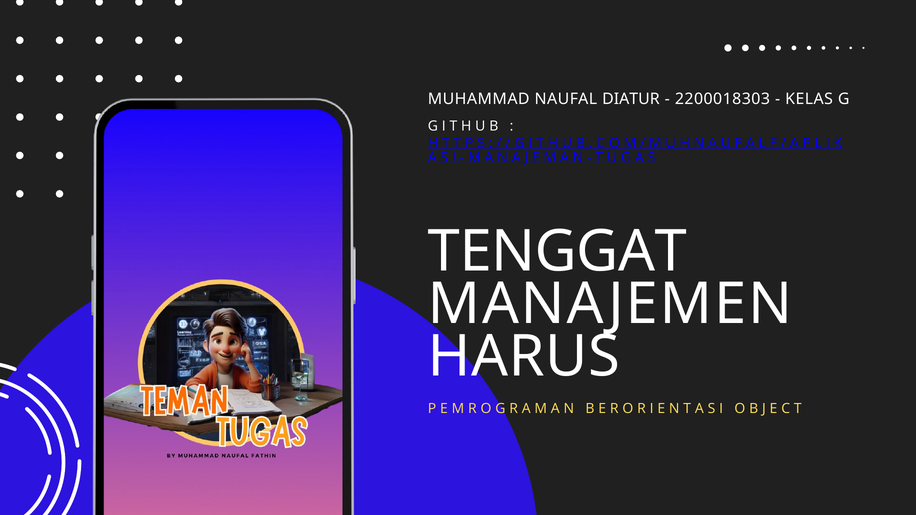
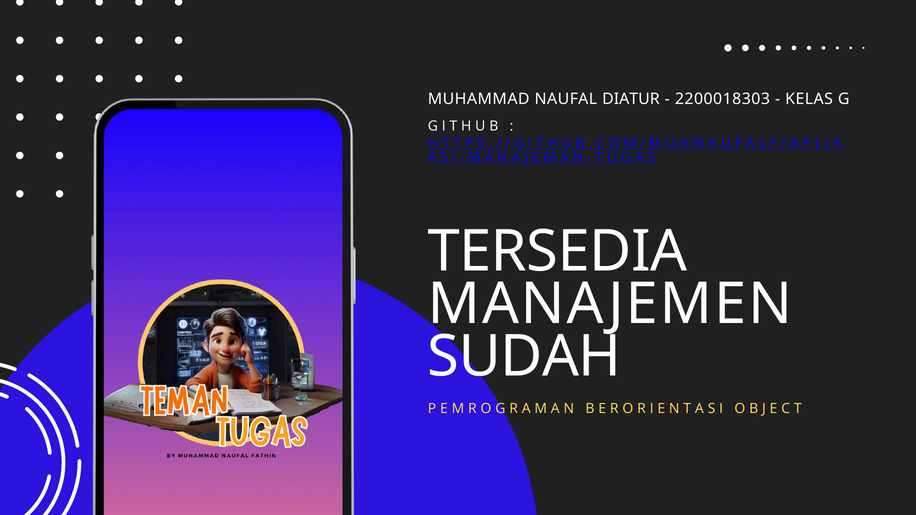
TENGGAT: TENGGAT -> TERSEDIA
HARUS: HARUS -> SUDAH
